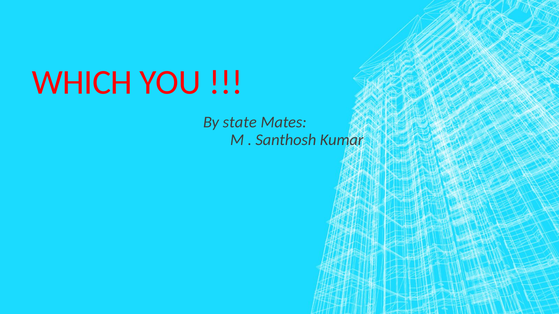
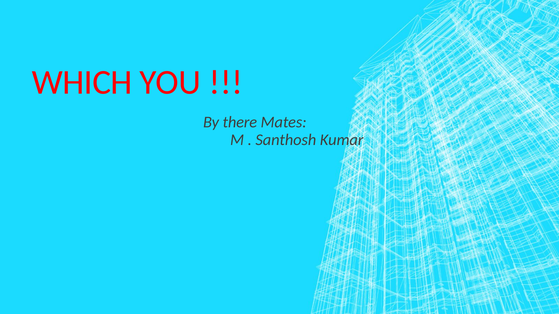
state: state -> there
